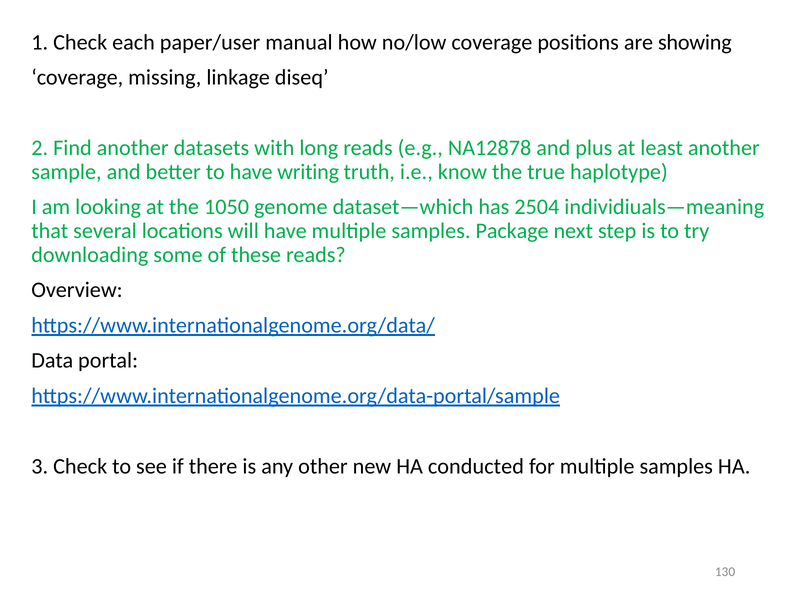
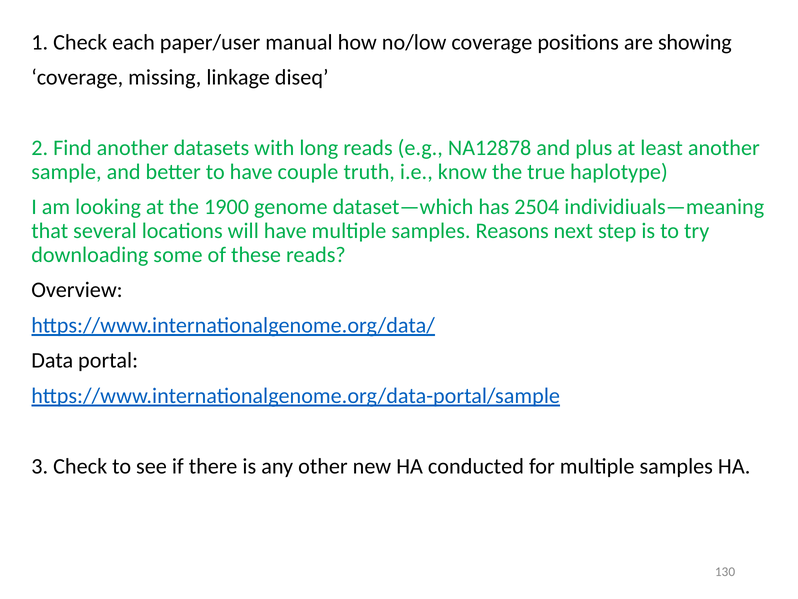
writing: writing -> couple
1050: 1050 -> 1900
Package: Package -> Reasons
